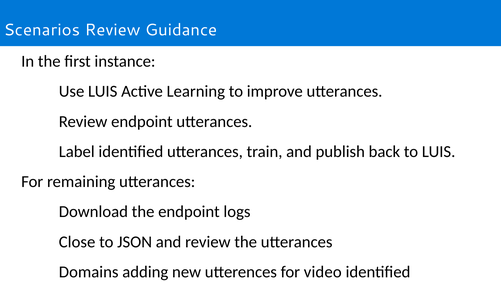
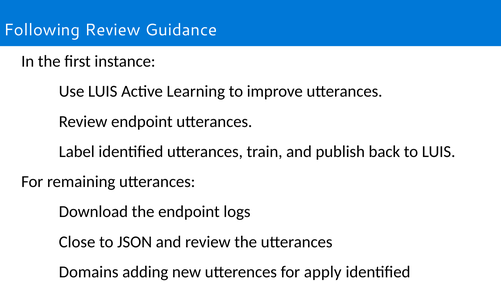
Scenarios: Scenarios -> Following
video: video -> apply
